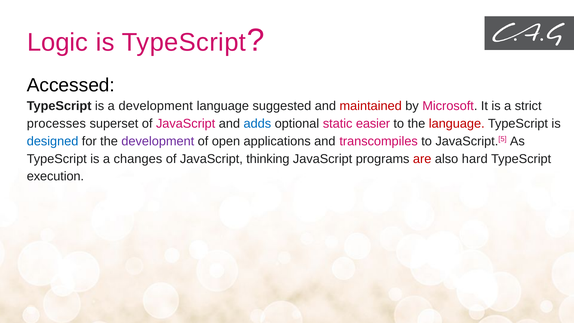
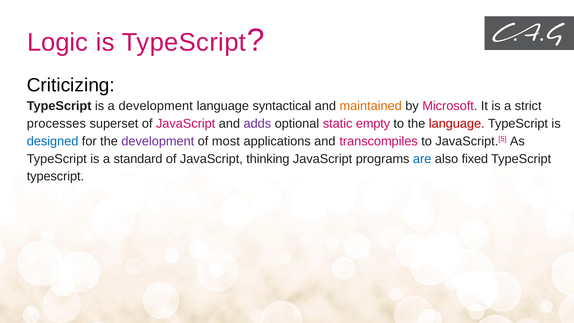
Accessed: Accessed -> Criticizing
suggested: suggested -> syntactical
maintained colour: red -> orange
adds colour: blue -> purple
easier: easier -> empty
open: open -> most
changes: changes -> standard
are colour: red -> blue
hard: hard -> fixed
execution at (55, 176): execution -> typescript
